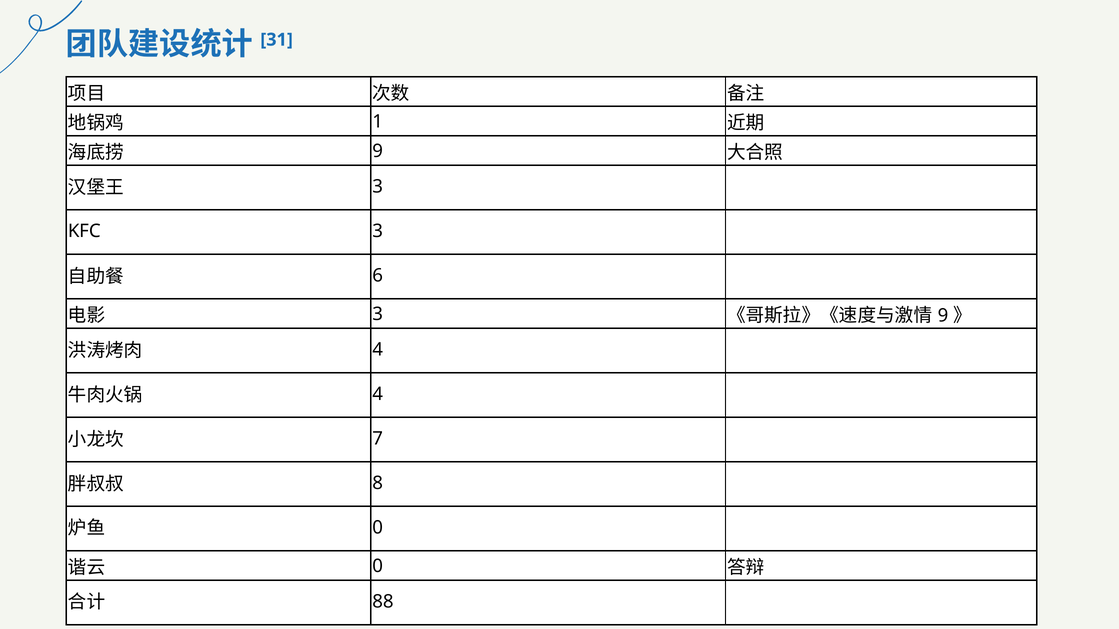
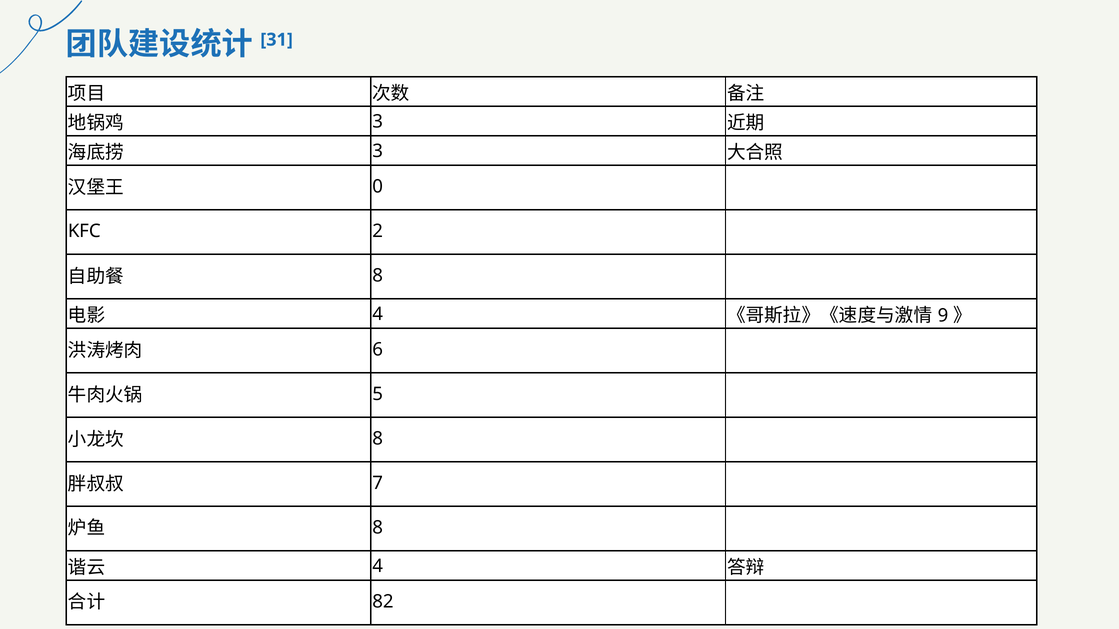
1 at (378, 122): 1 -> 3
9 at (378, 151): 9 -> 3
3 at (378, 187): 3 -> 0
KFC 3: 3 -> 2
6 at (378, 276): 6 -> 8
3 at (378, 314): 3 -> 4
4 at (378, 350): 4 -> 6
4 at (378, 394): 4 -> 5
7 at (378, 439): 7 -> 8
8: 8 -> 7
0 at (378, 528): 0 -> 8
0 at (378, 566): 0 -> 4
88: 88 -> 82
